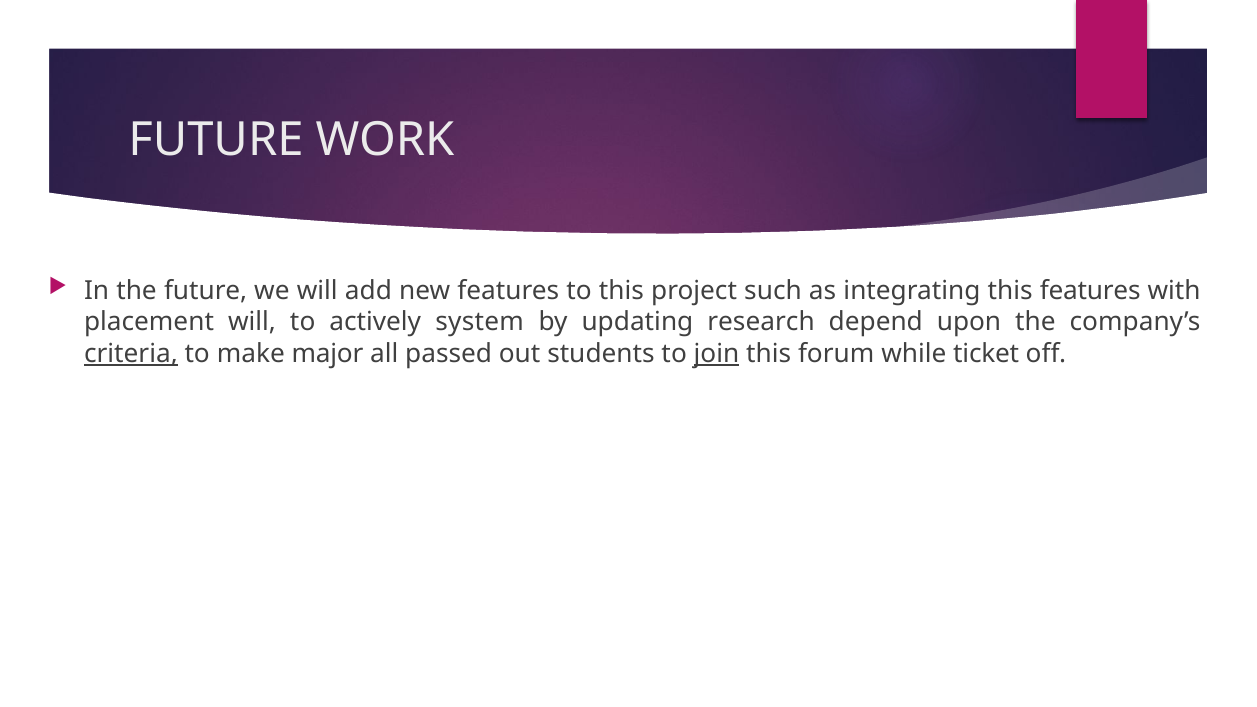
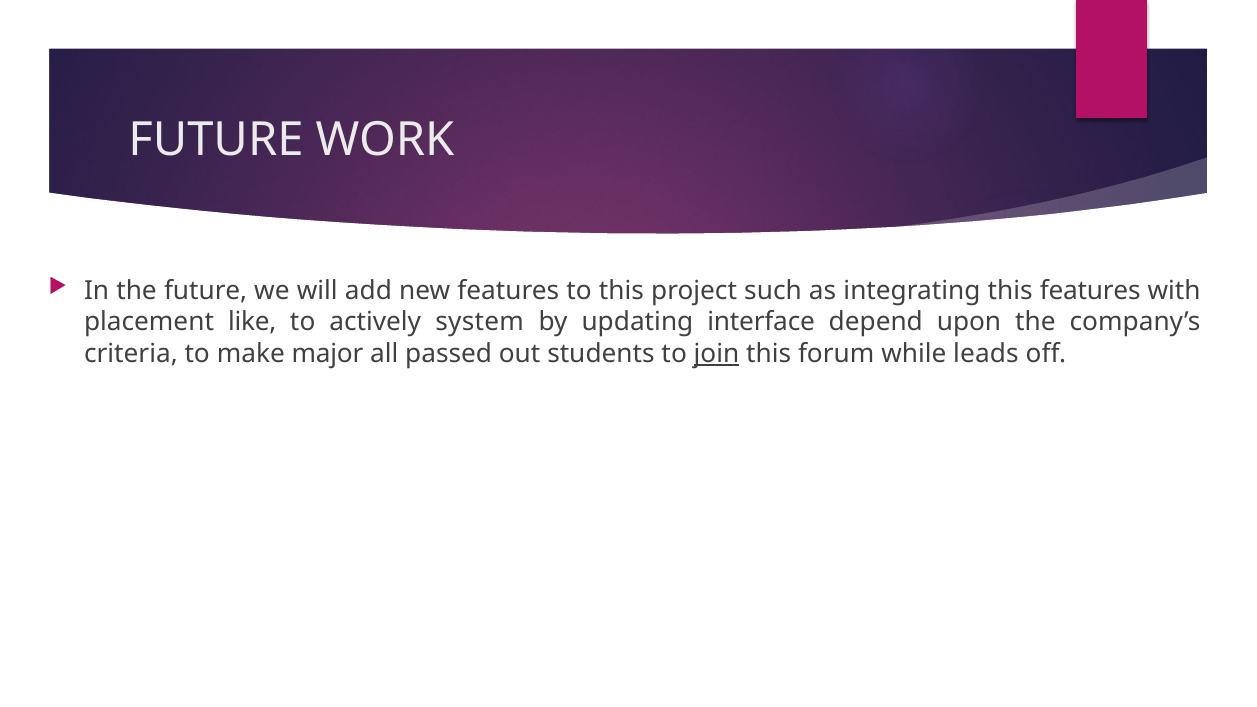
placement will: will -> like
research: research -> interface
criteria underline: present -> none
ticket: ticket -> leads
